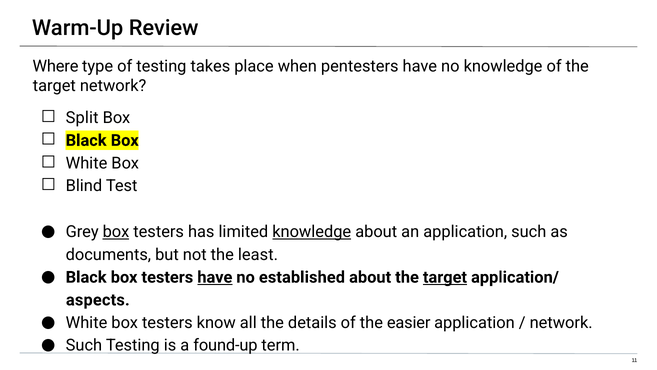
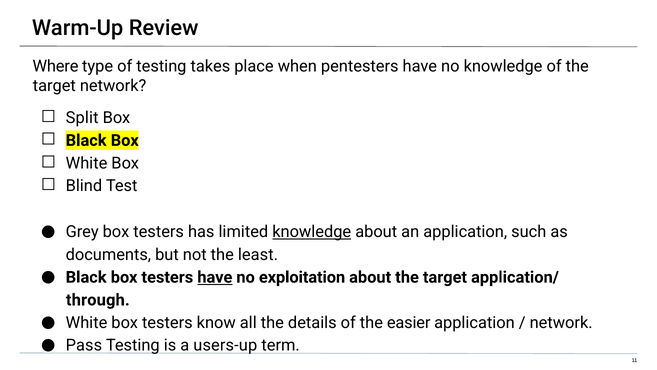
box at (116, 232) underline: present -> none
established: established -> exploitation
target at (445, 277) underline: present -> none
aspects: aspects -> through
Such at (84, 345): Such -> Pass
found-up: found-up -> users-up
